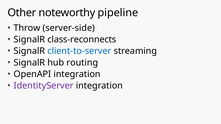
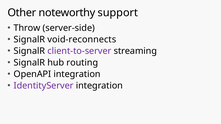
pipeline: pipeline -> support
class-reconnects: class-reconnects -> void-reconnects
client-to-server colour: blue -> purple
